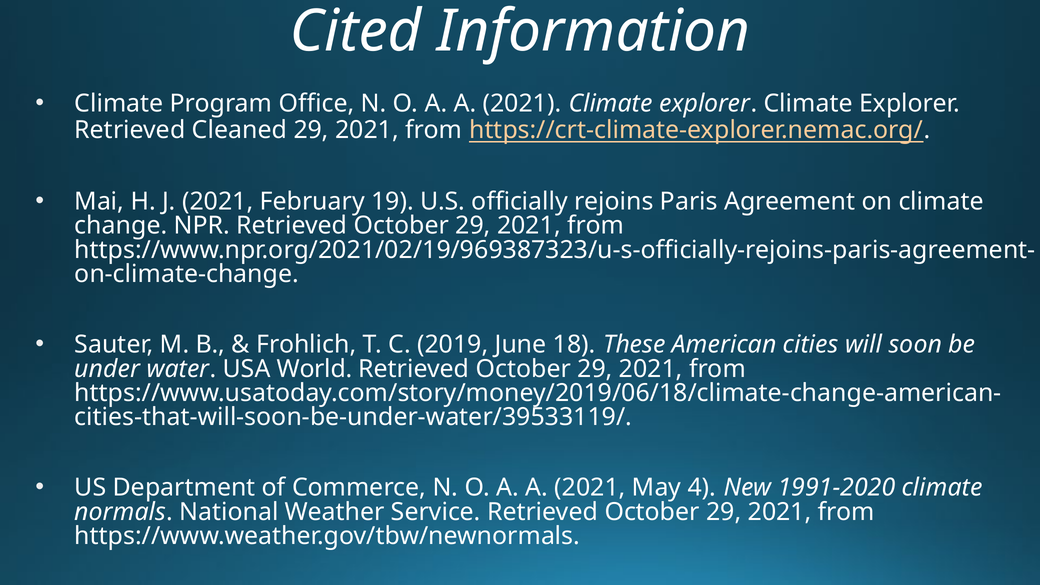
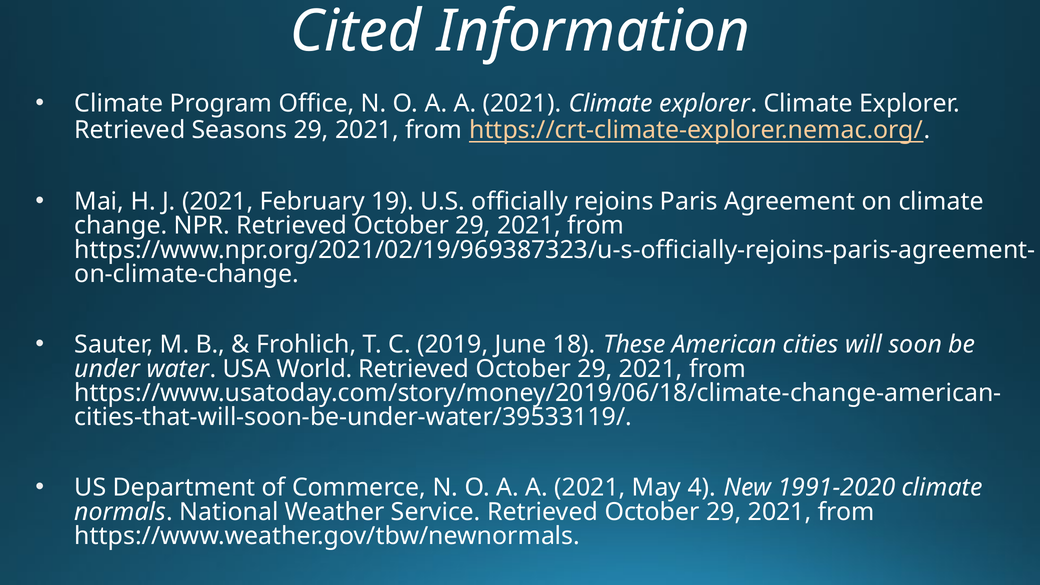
Cleaned: Cleaned -> Seasons
